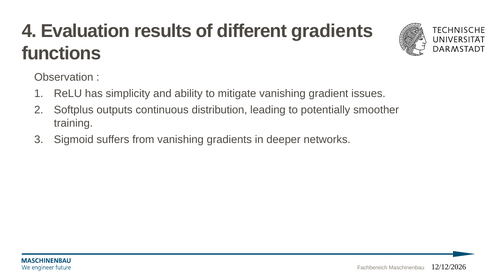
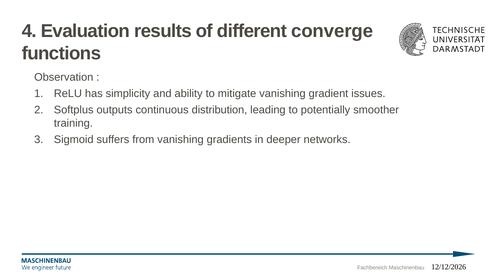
different gradients: gradients -> converge
